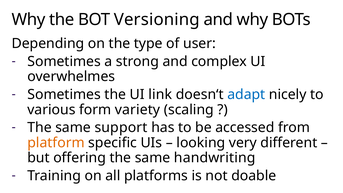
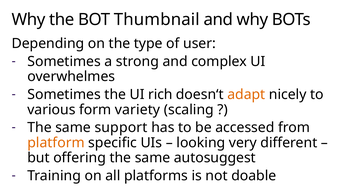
Versioning: Versioning -> Thumbnail
link: link -> rich
adapt colour: blue -> orange
handwriting: handwriting -> autosuggest
